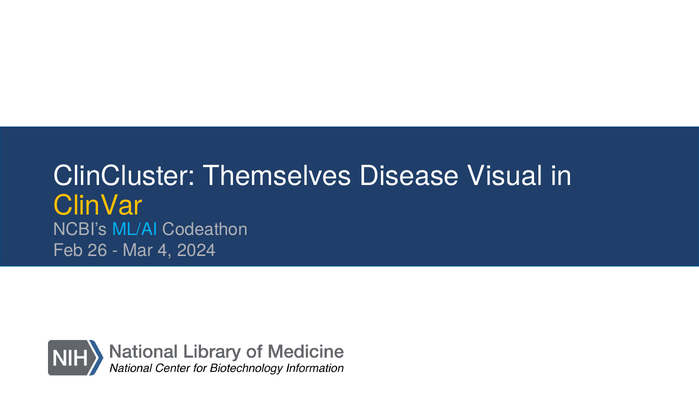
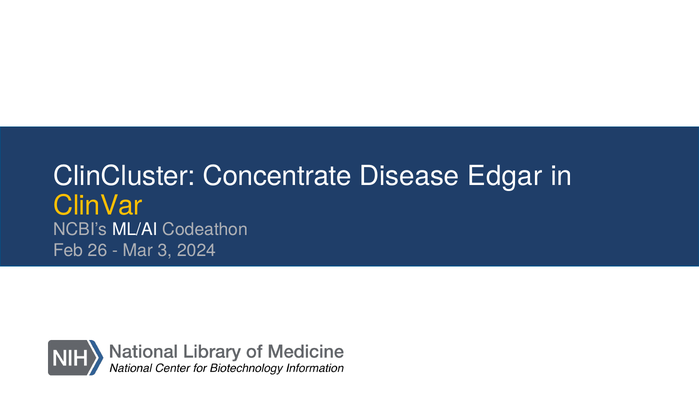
Themselves: Themselves -> Concentrate
Visual: Visual -> Edgar
ML/AI colour: light blue -> white
4: 4 -> 3
